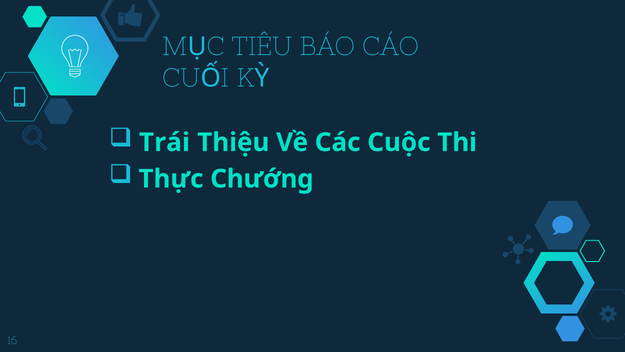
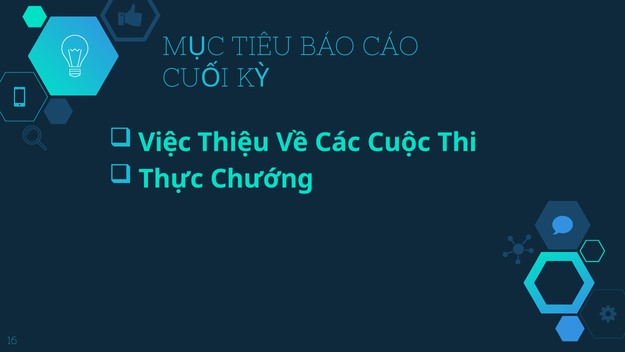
Trái: Trái -> Việc
